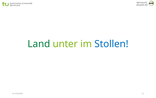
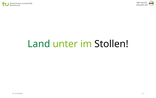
Stollen colour: blue -> black
